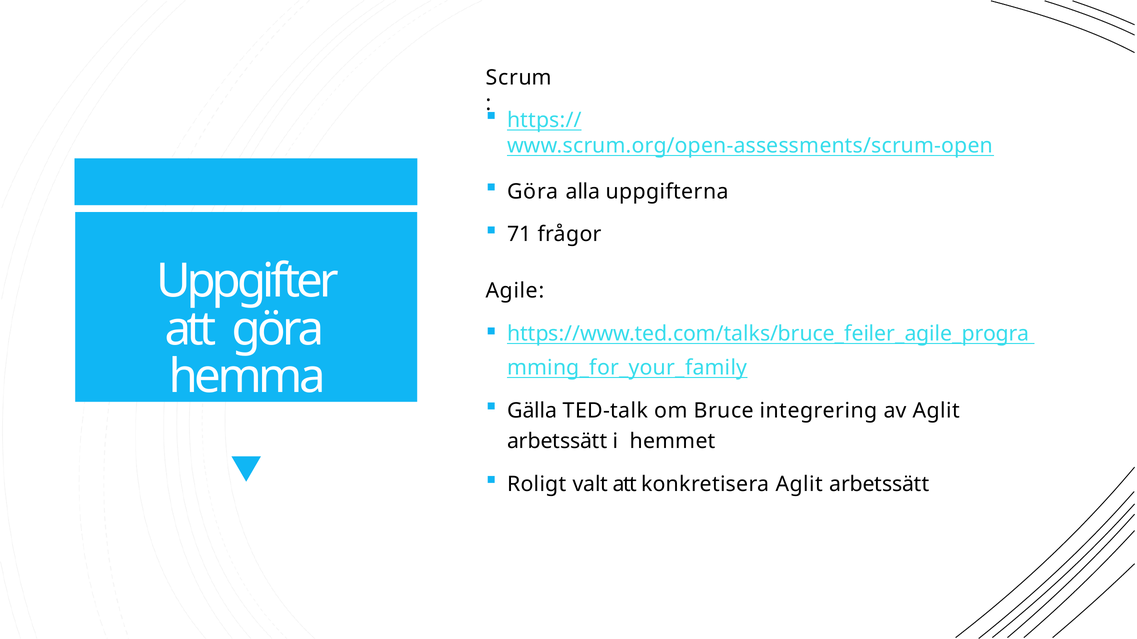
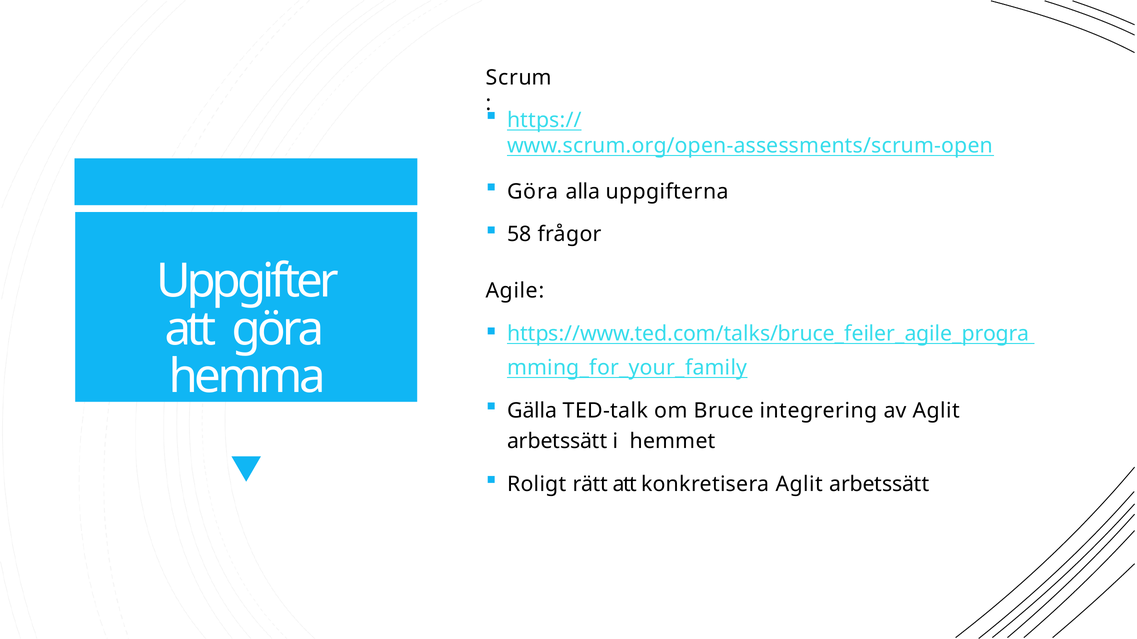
71: 71 -> 58
valt: valt -> rätt
